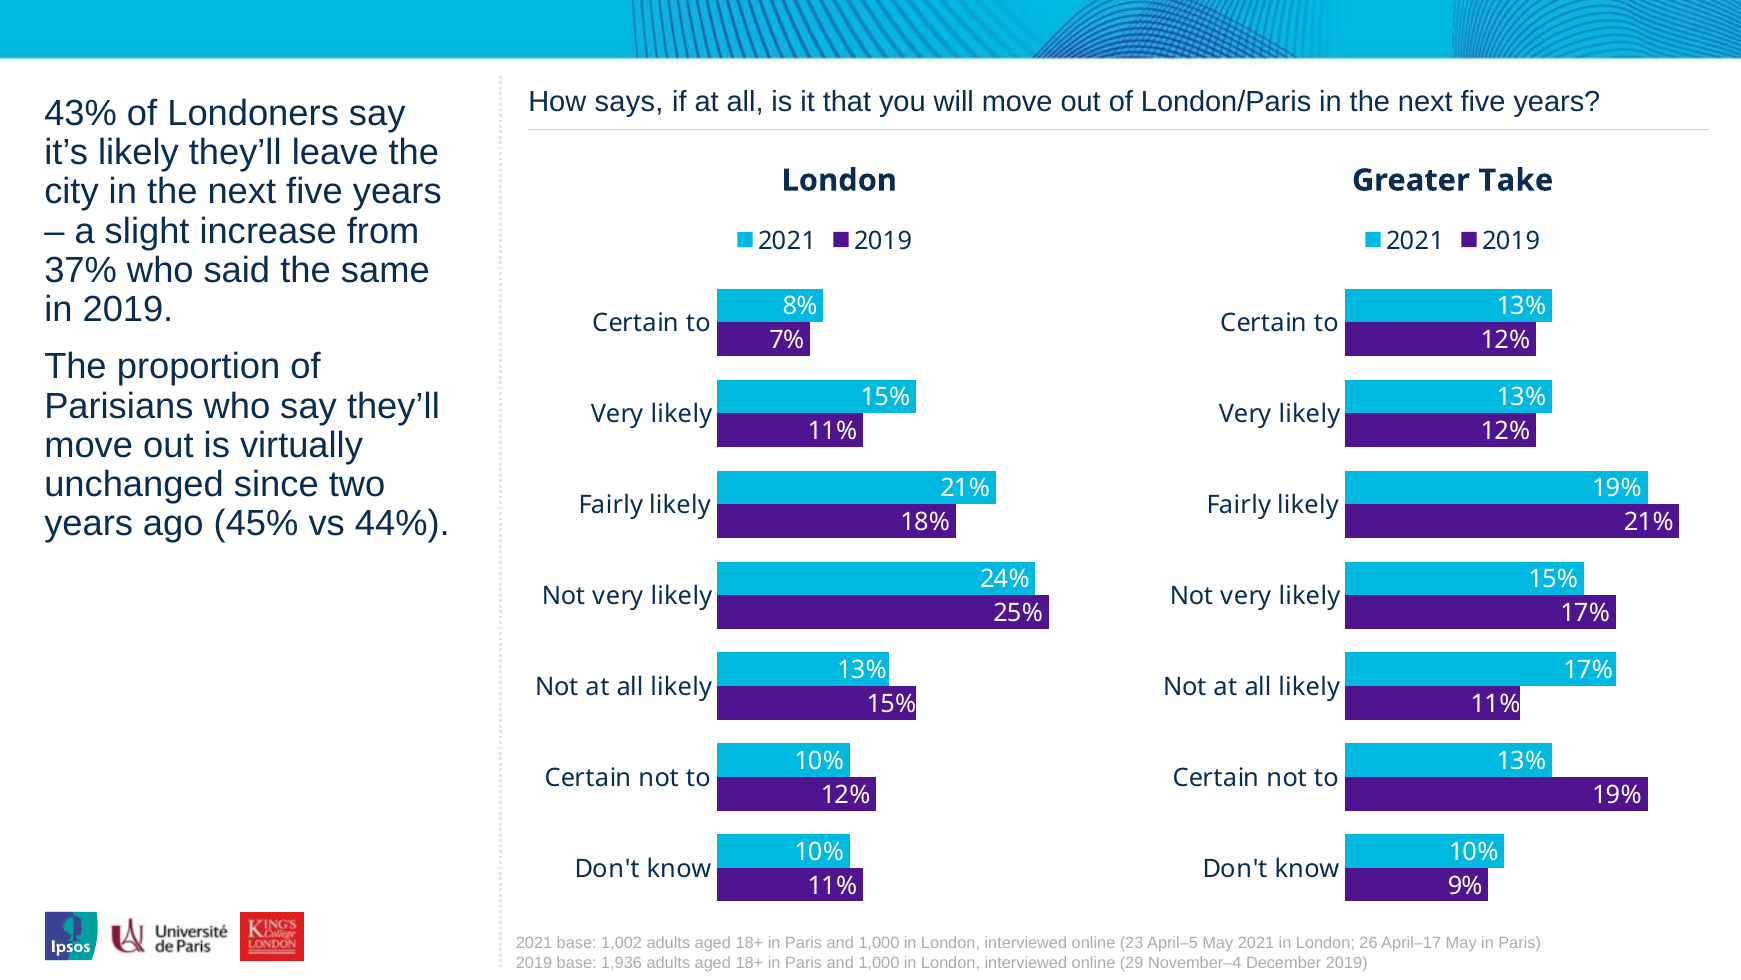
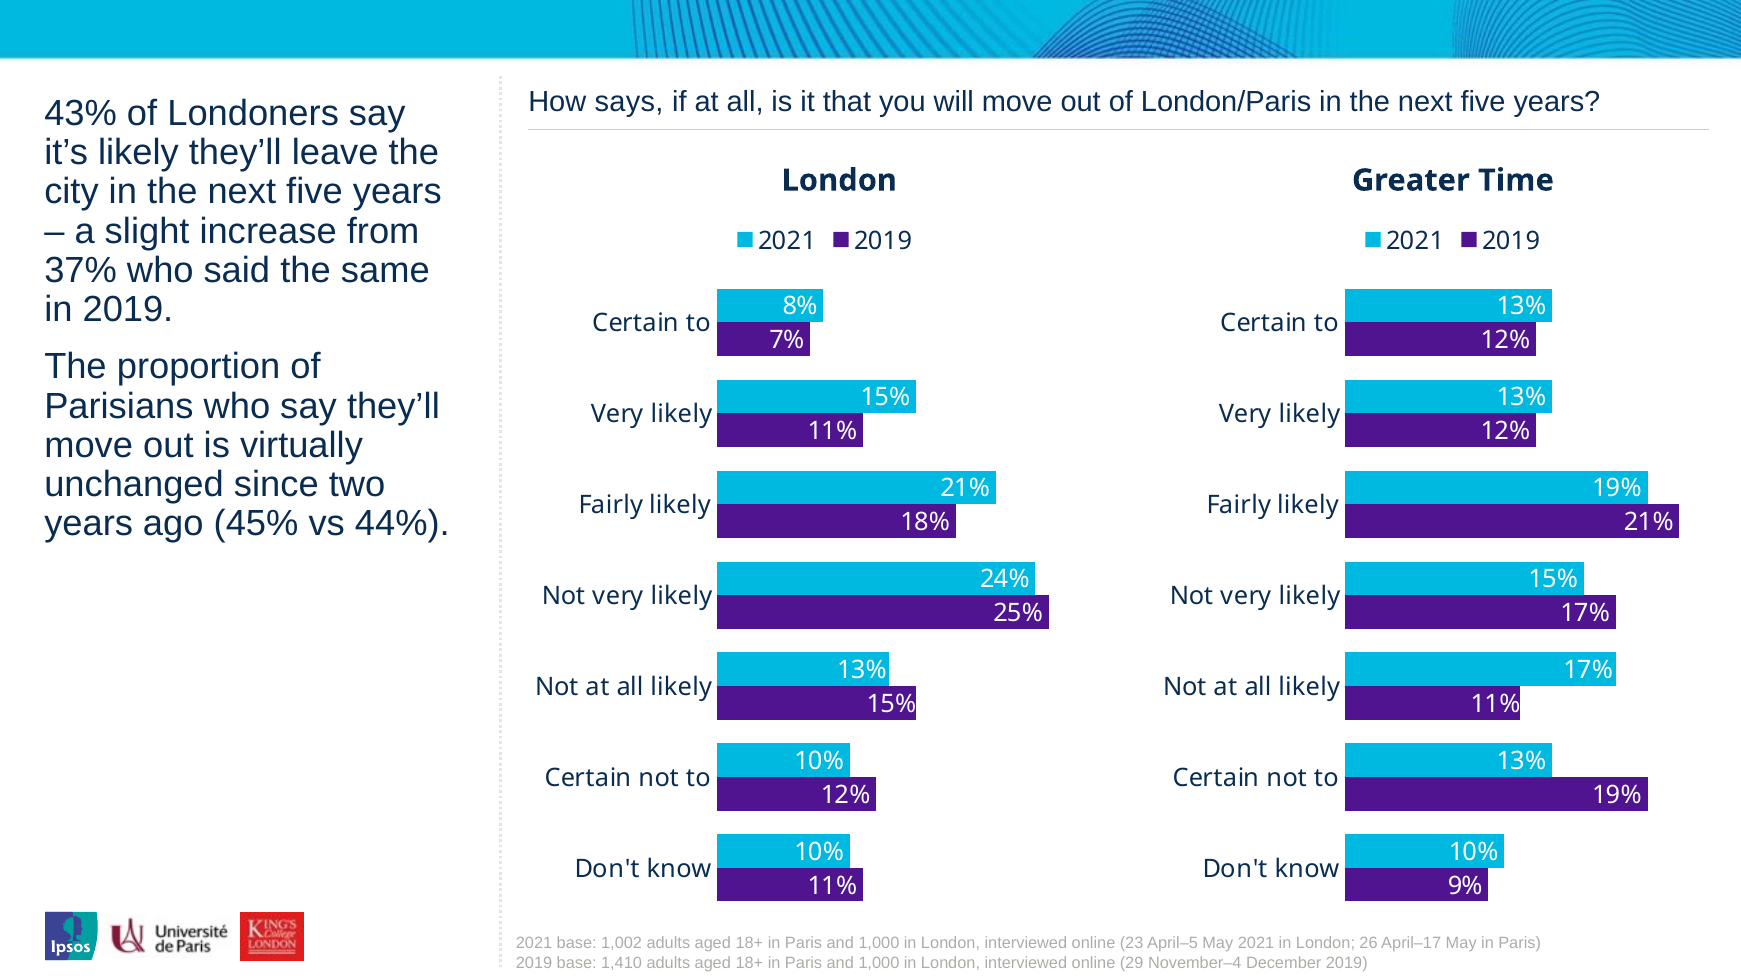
Take: Take -> Time
1,936: 1,936 -> 1,410
